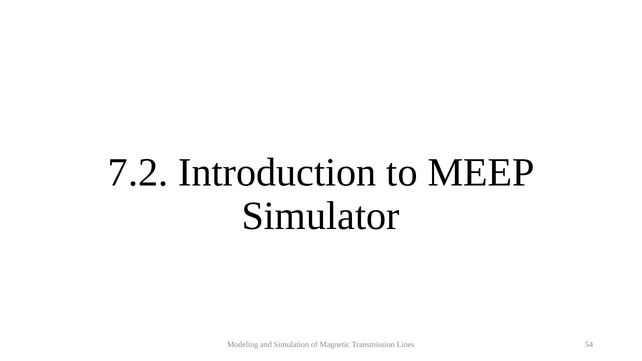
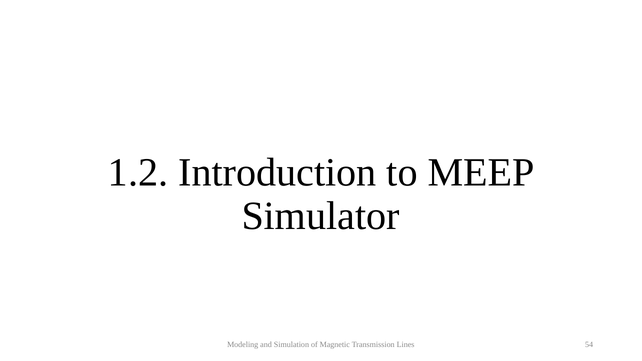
7.2: 7.2 -> 1.2
